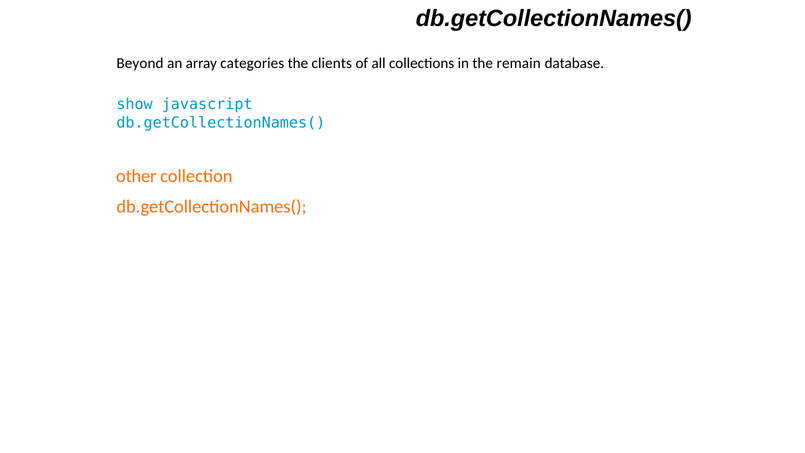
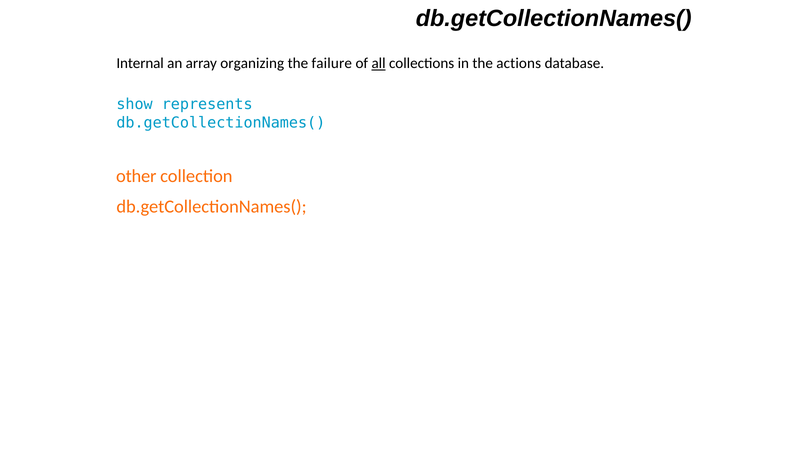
Beyond: Beyond -> Internal
categories: categories -> organizing
clients: clients -> failure
all underline: none -> present
remain: remain -> actions
javascript: javascript -> represents
